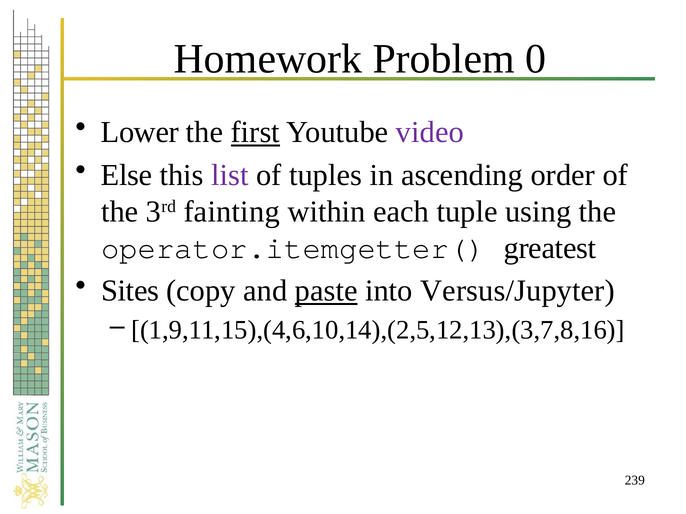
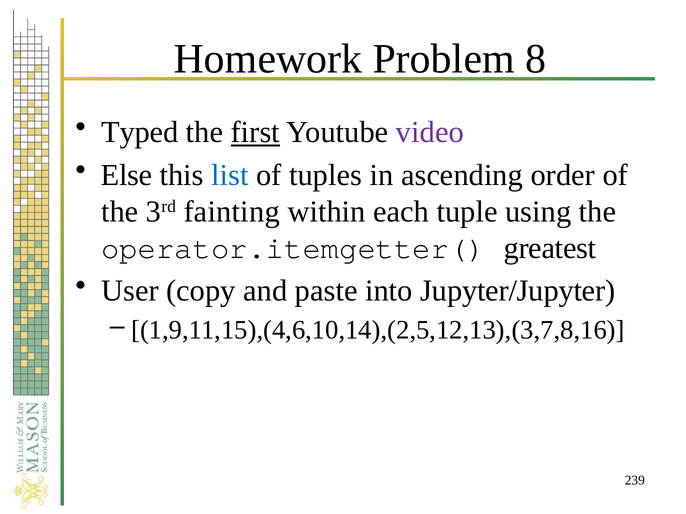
0: 0 -> 8
Lower: Lower -> Typed
list colour: purple -> blue
Sites: Sites -> User
paste underline: present -> none
Versus/Jupyter: Versus/Jupyter -> Jupyter/Jupyter
